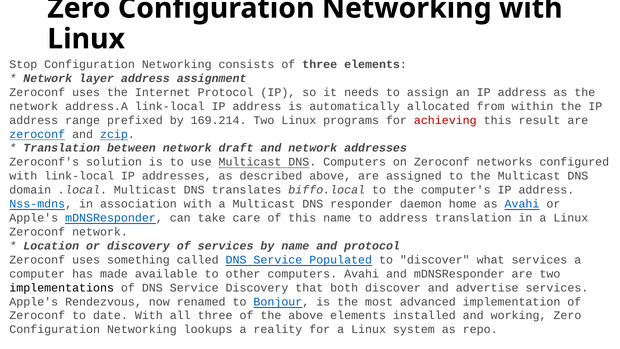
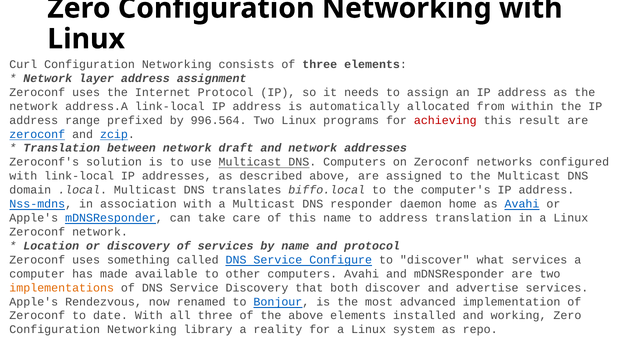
Stop: Stop -> Curl
169.214: 169.214 -> 996.564
Populated: Populated -> Configure
implementations colour: black -> orange
lookups: lookups -> library
